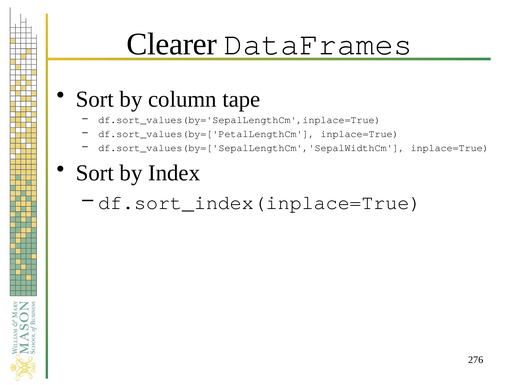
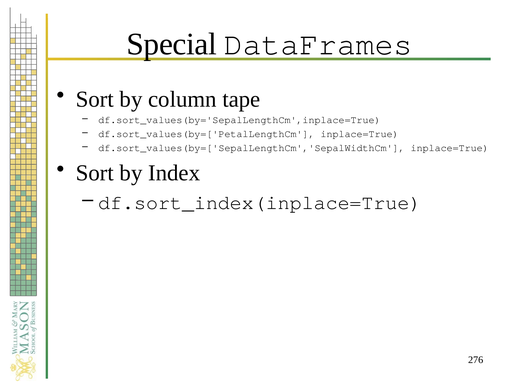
Clearer: Clearer -> Special
